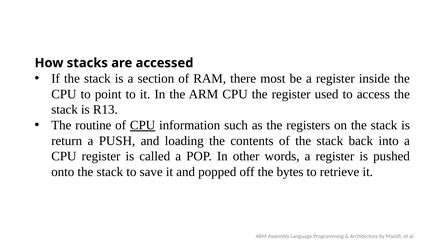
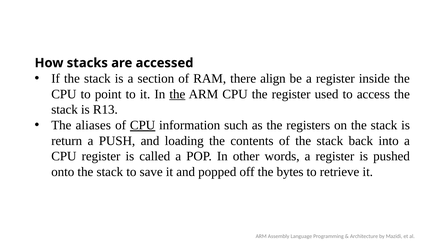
most: most -> align
the at (177, 94) underline: none -> present
routine: routine -> aliases
